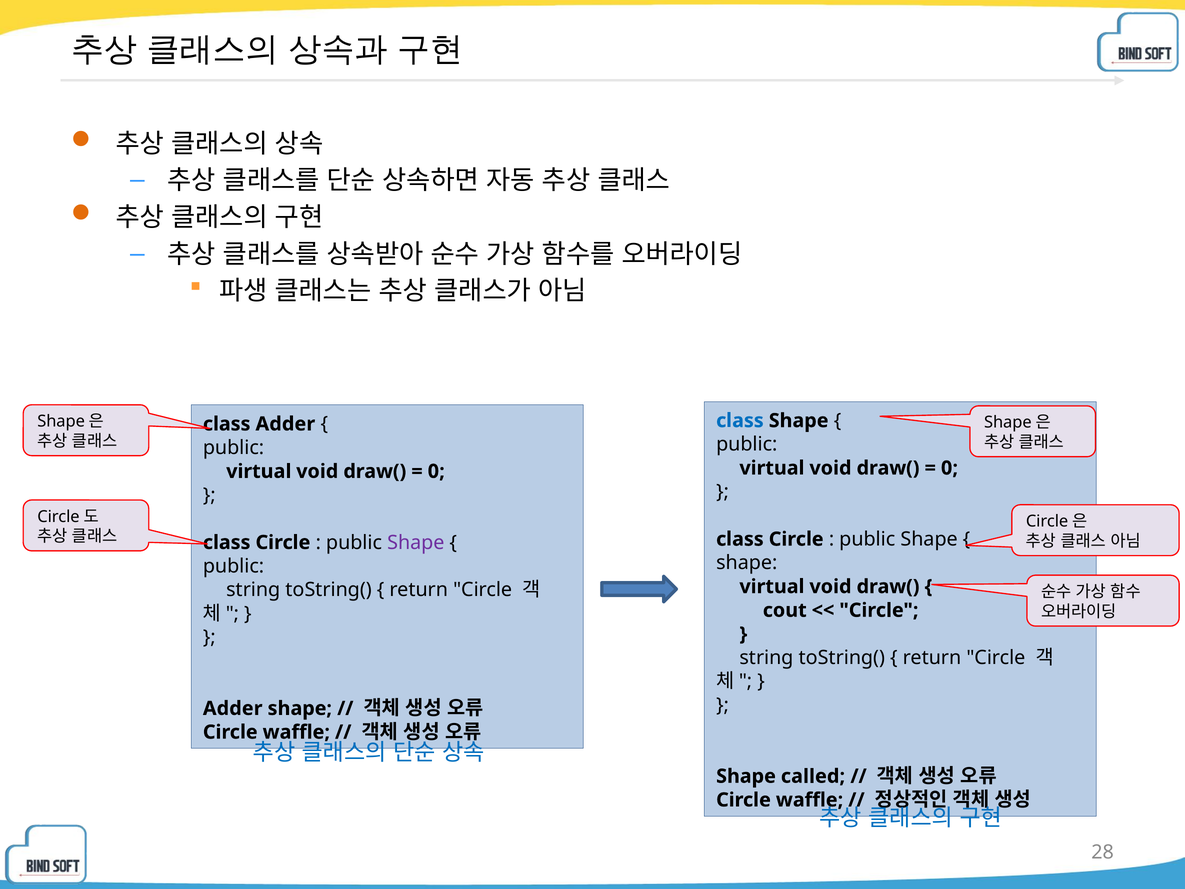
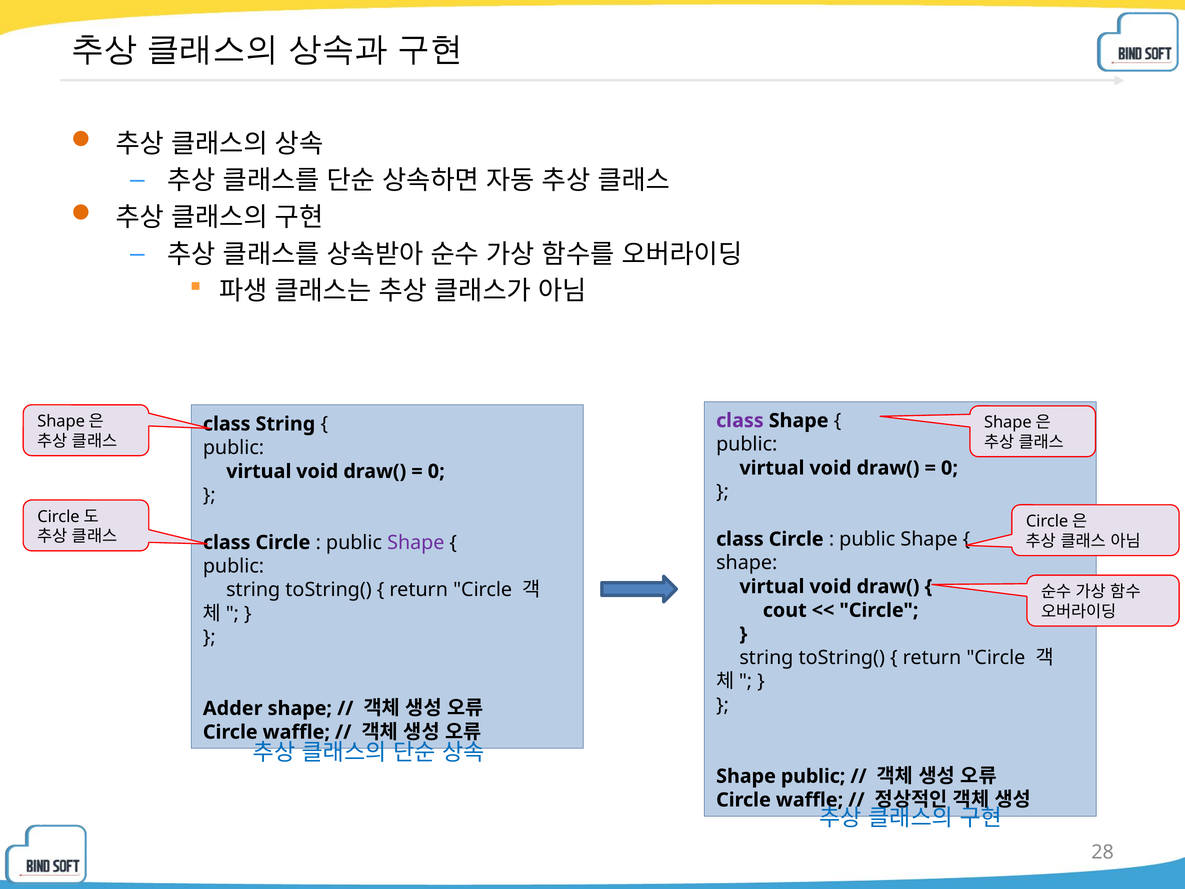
class at (740, 421) colour: blue -> purple
Adder at (285, 424): Adder -> String
Shape called: called -> public
